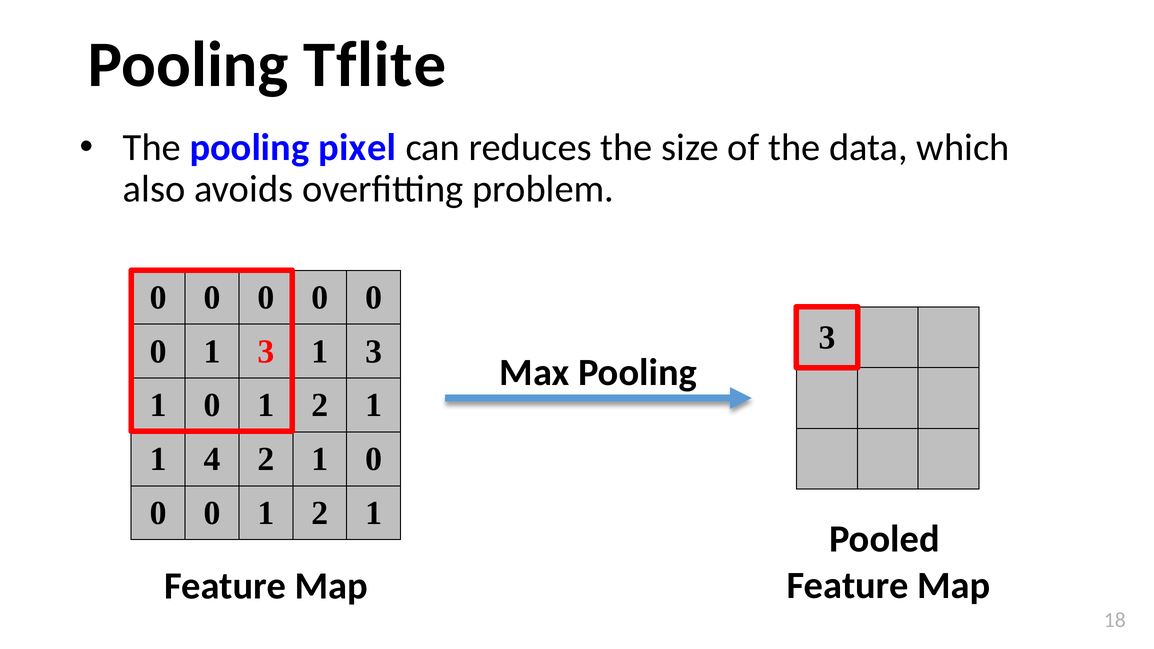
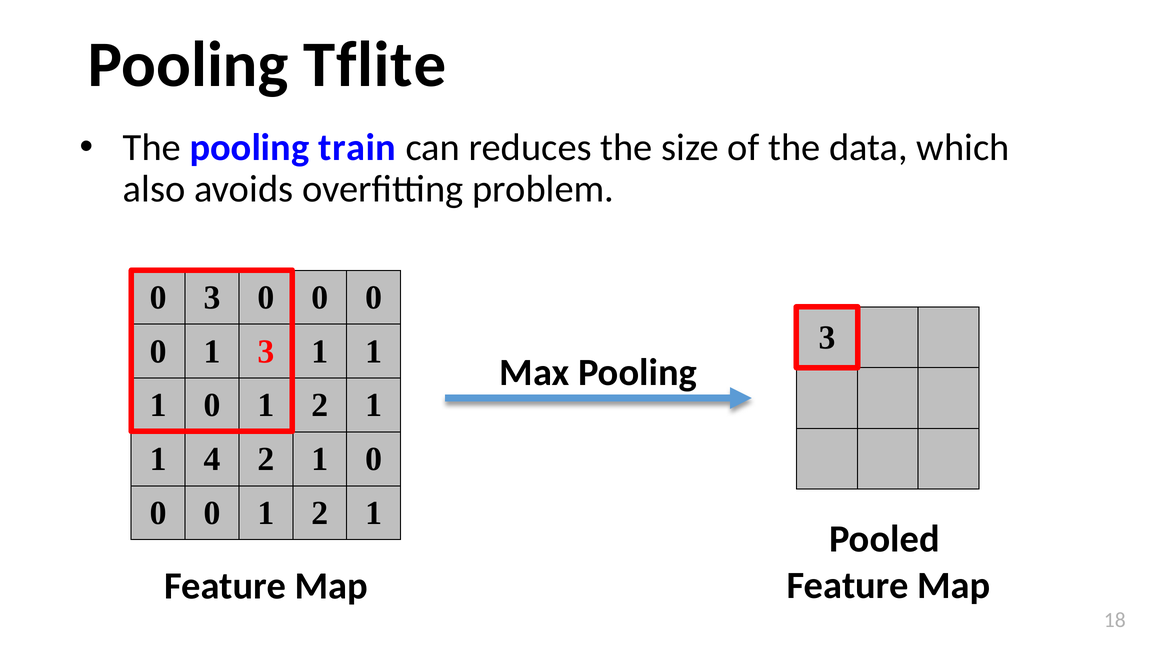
pixel: pixel -> train
0 at (212, 298): 0 -> 3
3 1 3: 3 -> 1
